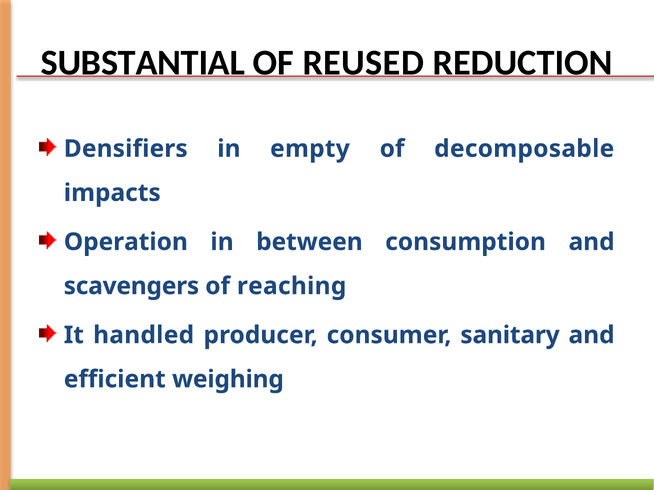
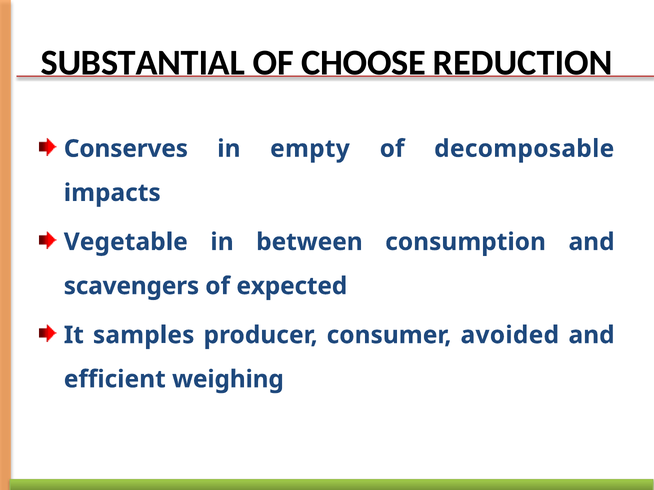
REUSED: REUSED -> CHOOSE
Densifiers: Densifiers -> Conserves
Operation: Operation -> Vegetable
reaching: reaching -> expected
handled: handled -> samples
sanitary: sanitary -> avoided
